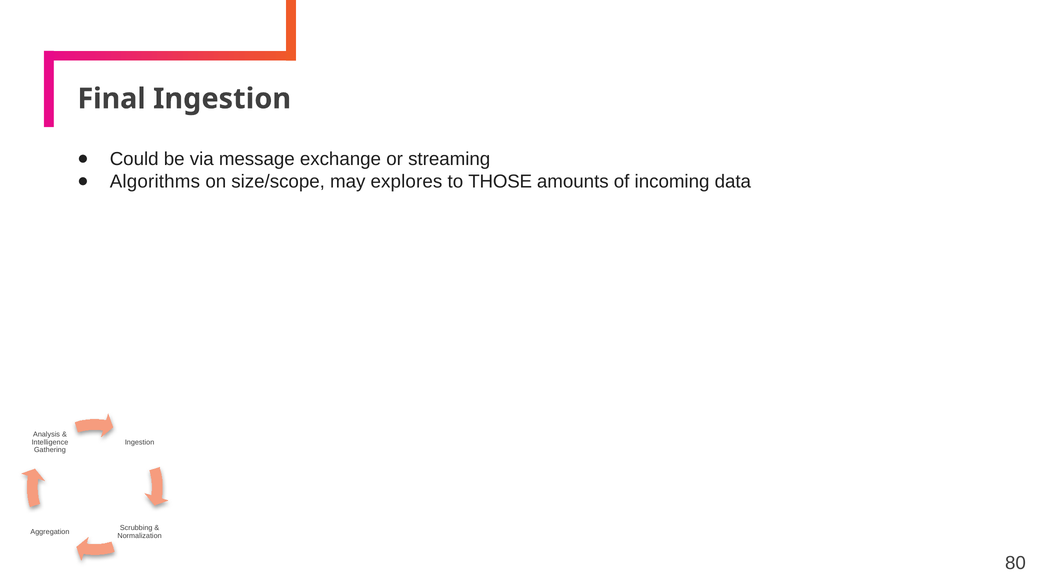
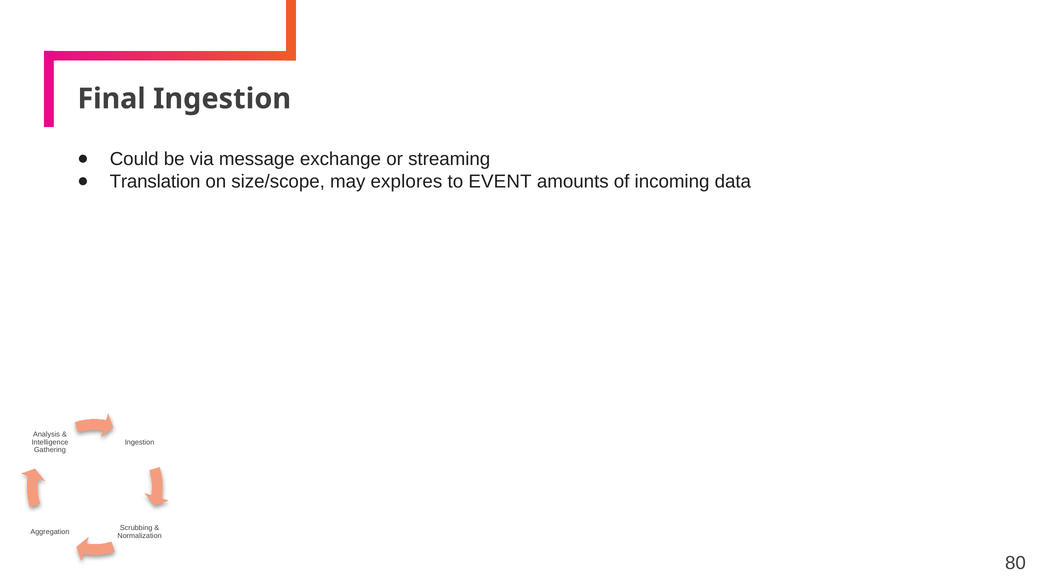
Algorithms: Algorithms -> Translation
THOSE: THOSE -> EVENT
